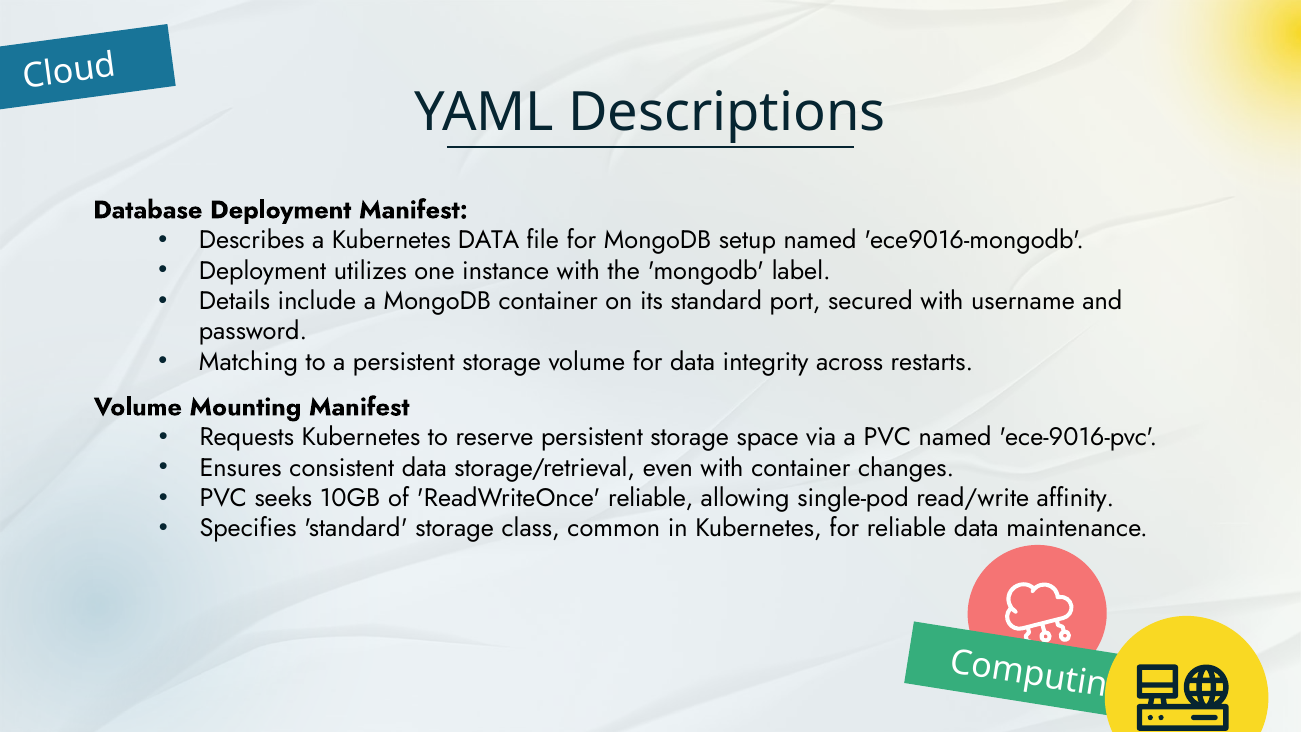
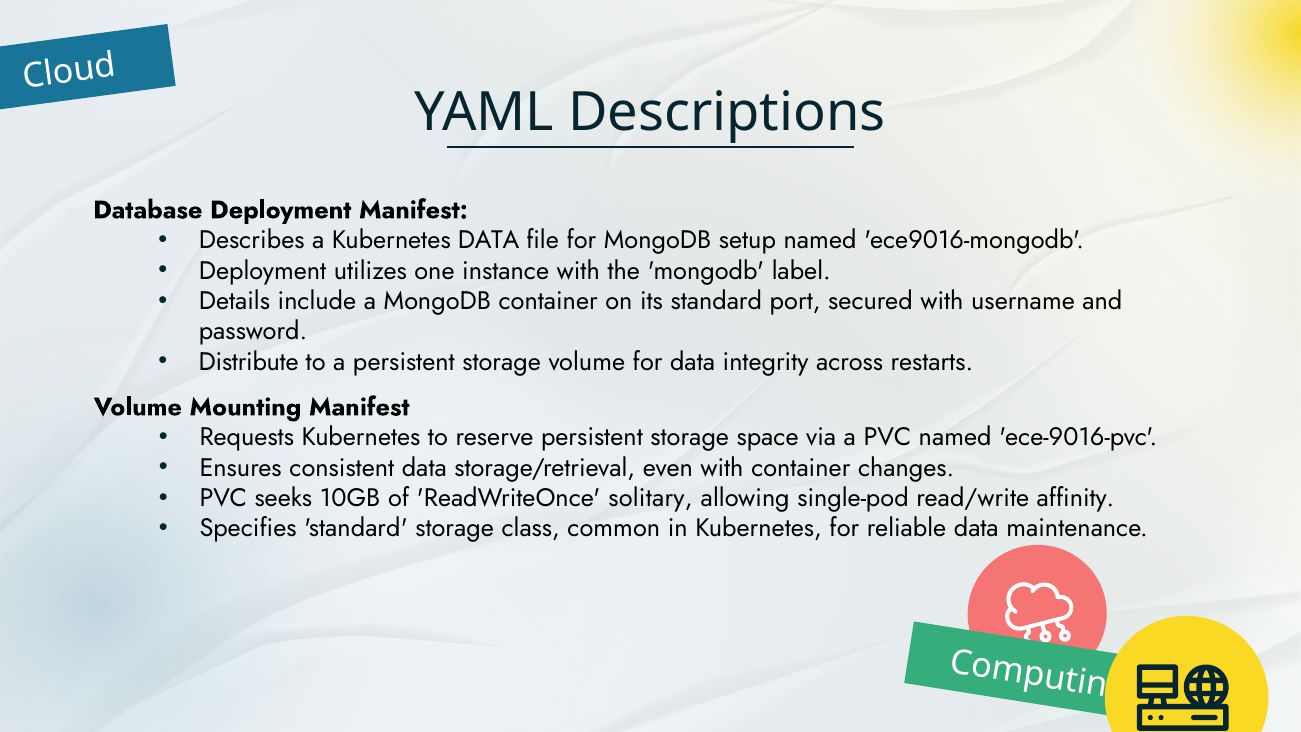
Matching: Matching -> Distribute
ReadWriteOnce reliable: reliable -> solitary
